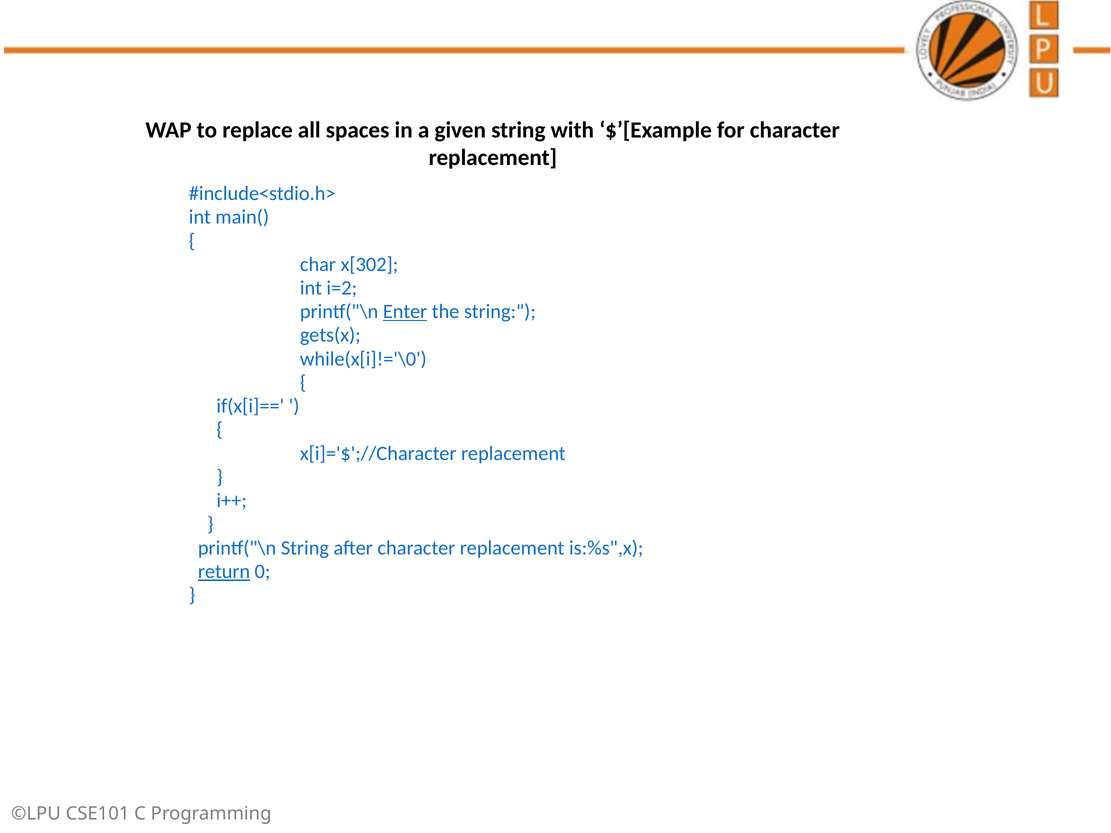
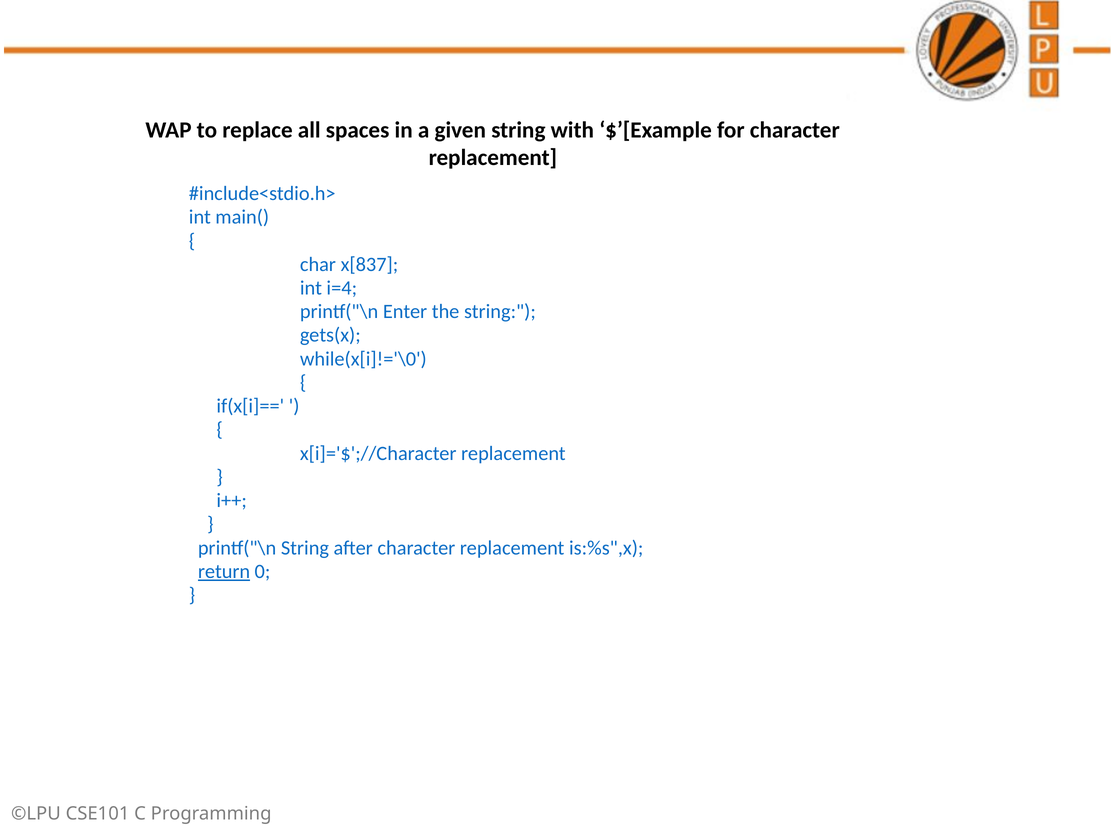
x[302: x[302 -> x[837
i=2: i=2 -> i=4
Enter underline: present -> none
